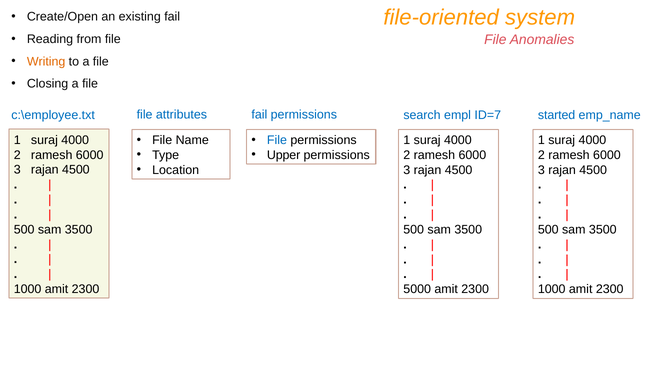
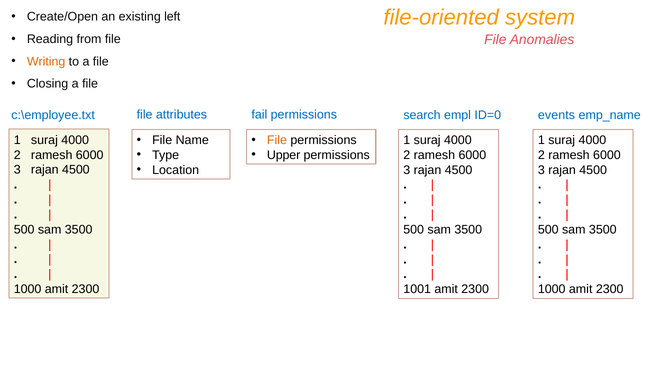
existing fail: fail -> left
ID=7: ID=7 -> ID=0
started: started -> events
File at (277, 140) colour: blue -> orange
5000: 5000 -> 1001
